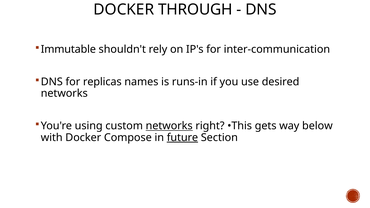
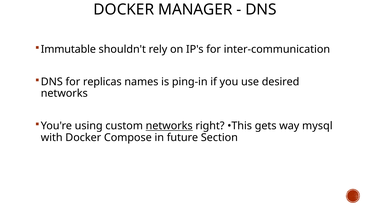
THROUGH: THROUGH -> MANAGER
runs-in: runs-in -> ping-in
below: below -> mysql
future underline: present -> none
